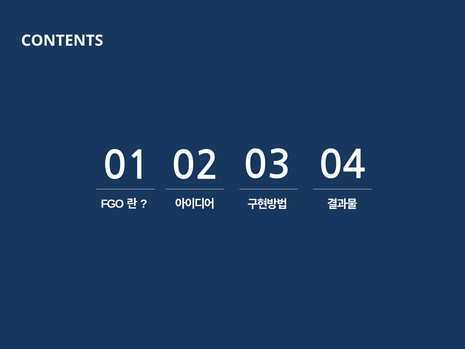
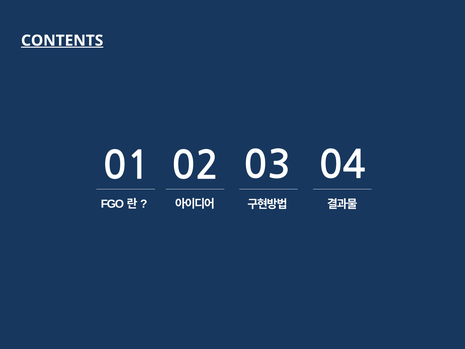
CONTENTS underline: none -> present
